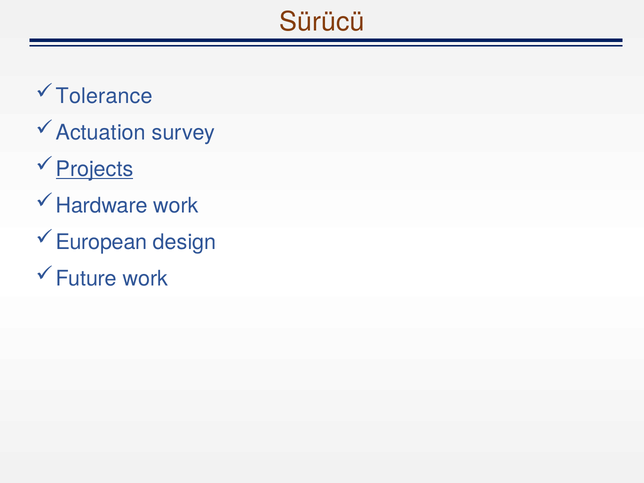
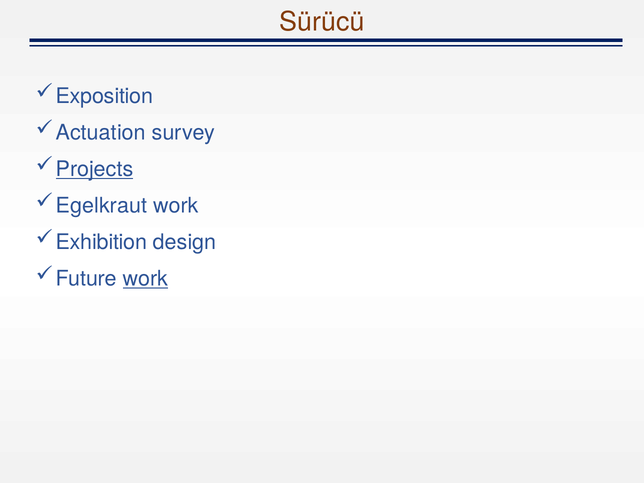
Tolerance: Tolerance -> Exposition
Hardware: Hardware -> Egelkraut
European: European -> Exhibition
work at (145, 279) underline: none -> present
